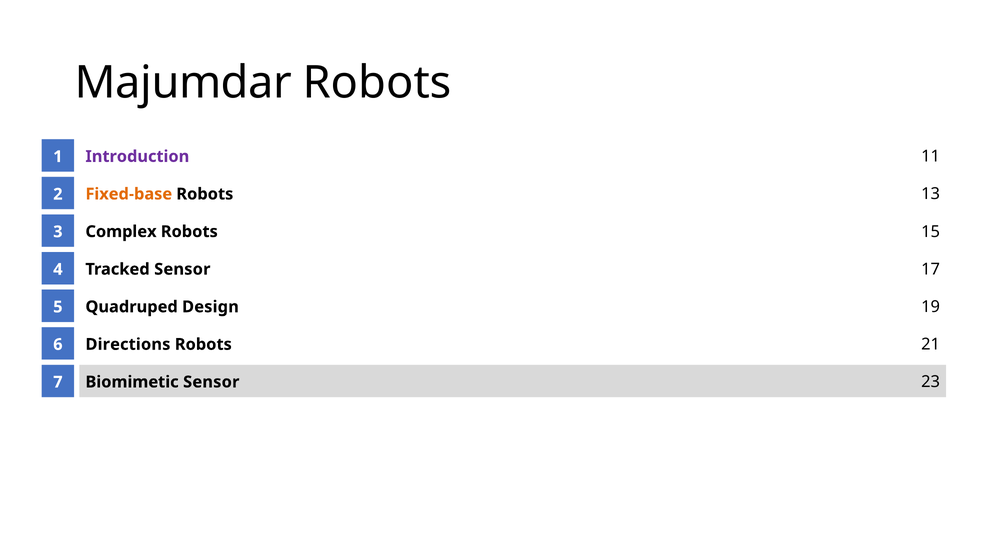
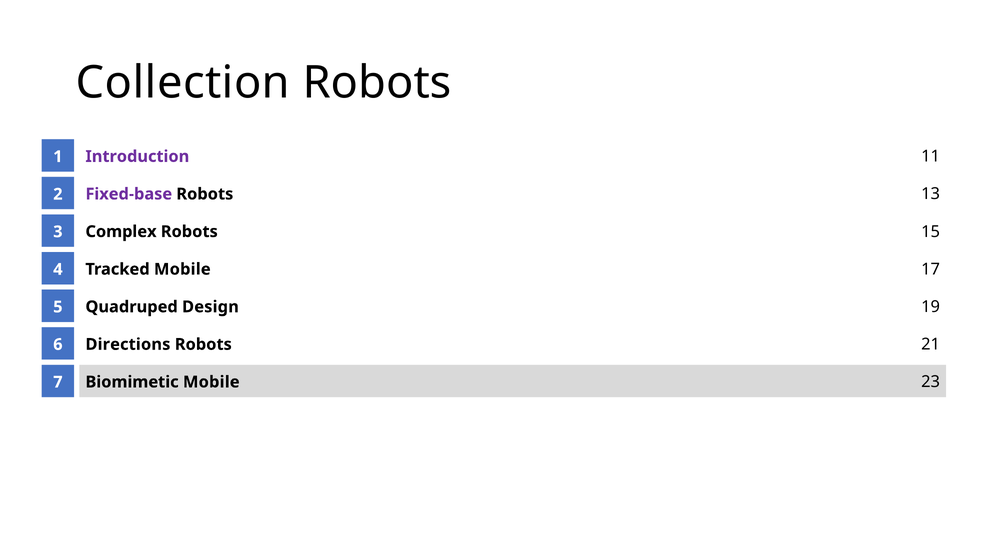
Majumdar: Majumdar -> Collection
Fixed-base colour: orange -> purple
Tracked Sensor: Sensor -> Mobile
Biomimetic Sensor: Sensor -> Mobile
